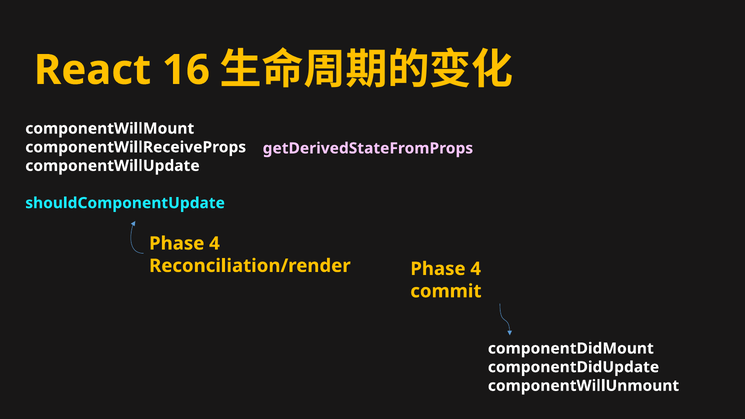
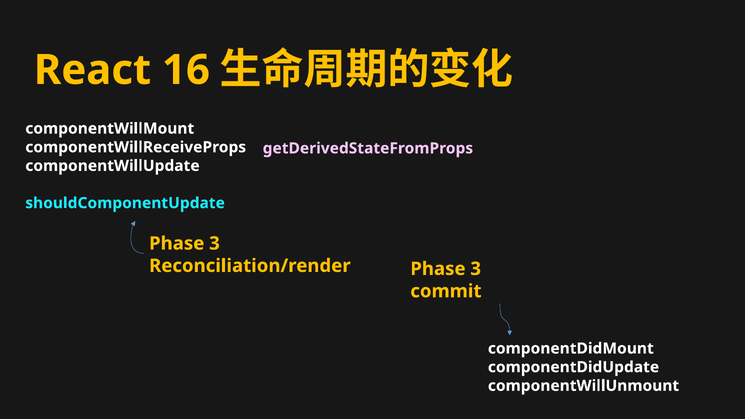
4 at (214, 243): 4 -> 3
Reconciliation/render Phase 4: 4 -> 3
